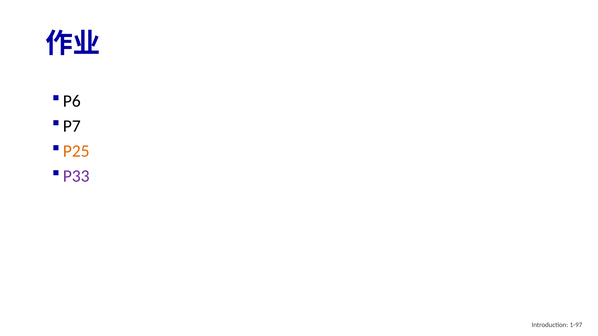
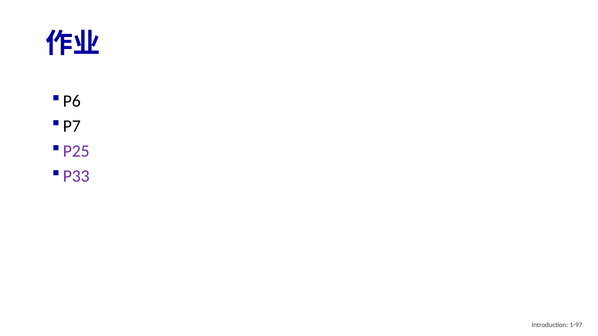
P25 colour: orange -> purple
